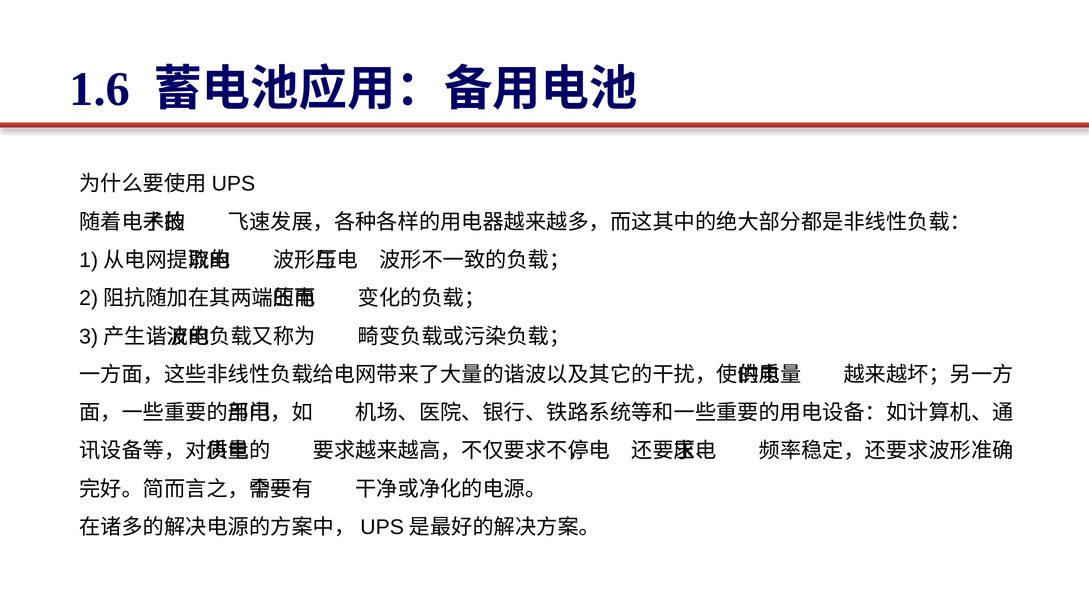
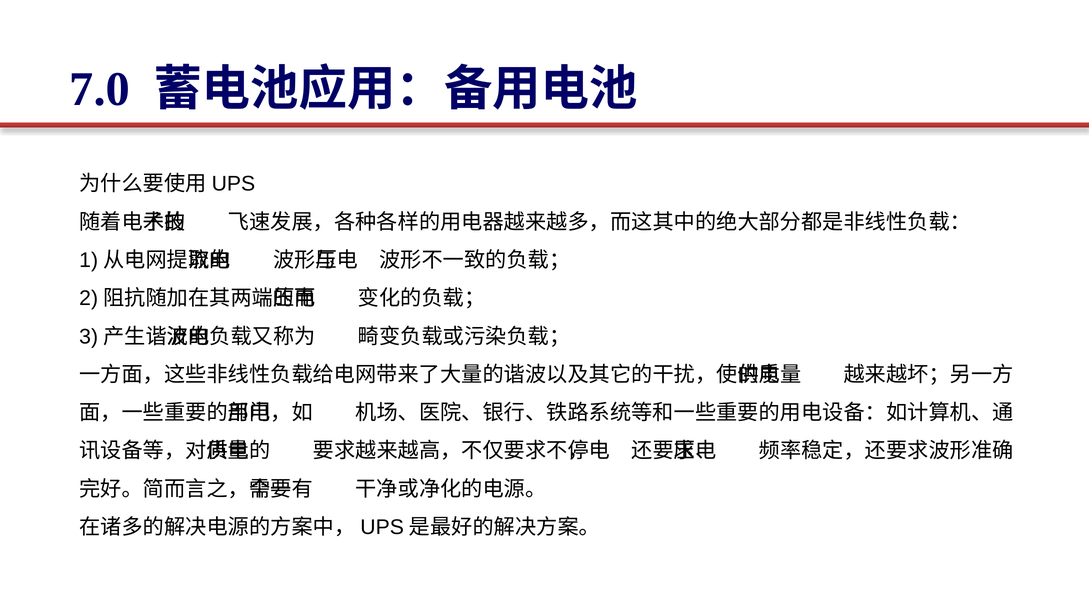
1.6: 1.6 -> 7.0
